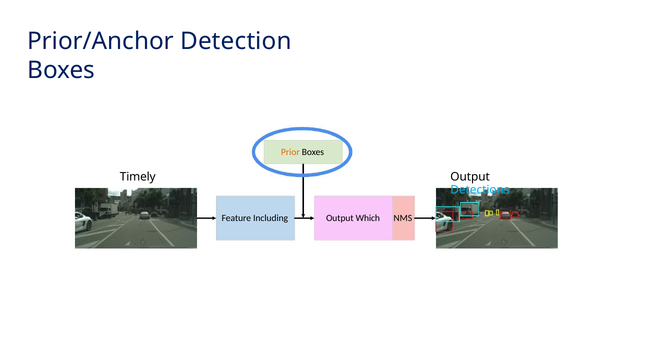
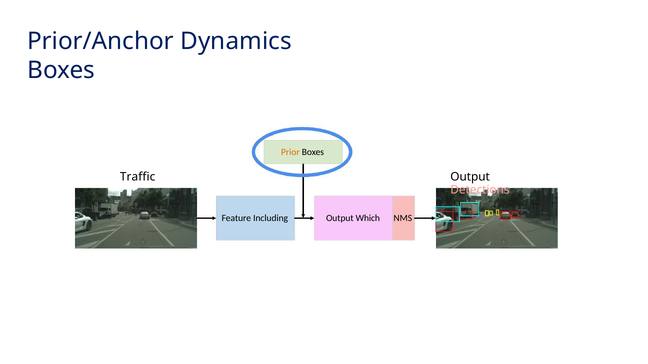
Detection: Detection -> Dynamics
Timely: Timely -> Traffic
Detections colour: light blue -> pink
